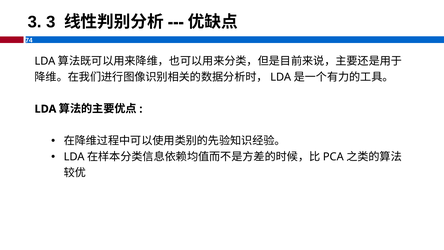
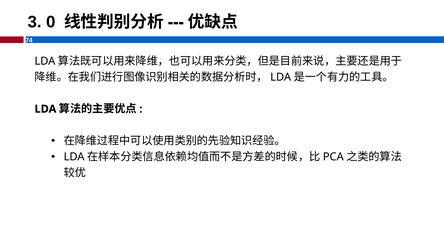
3 3: 3 -> 0
